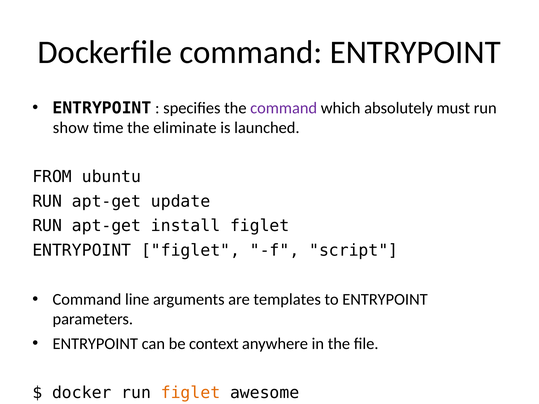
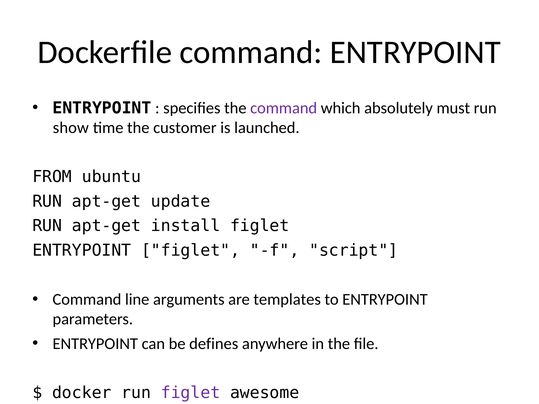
eliminate: eliminate -> customer
context: context -> defines
figlet at (191, 393) colour: orange -> purple
